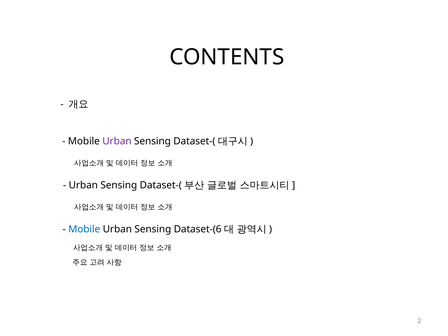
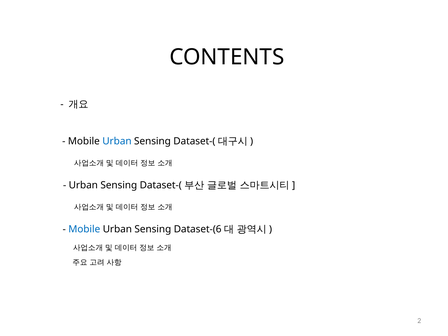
Urban at (117, 141) colour: purple -> blue
